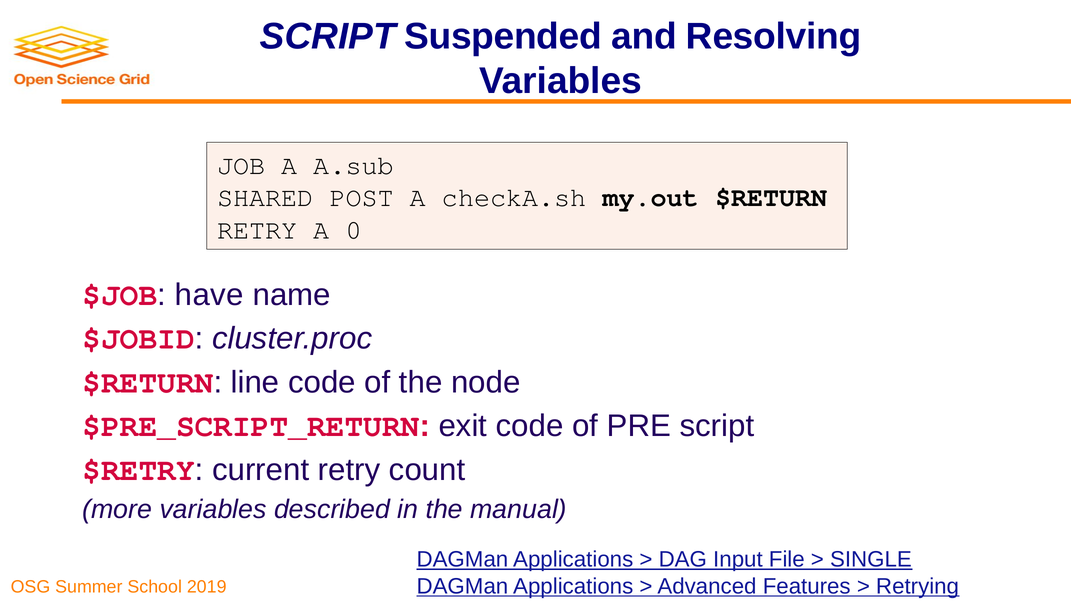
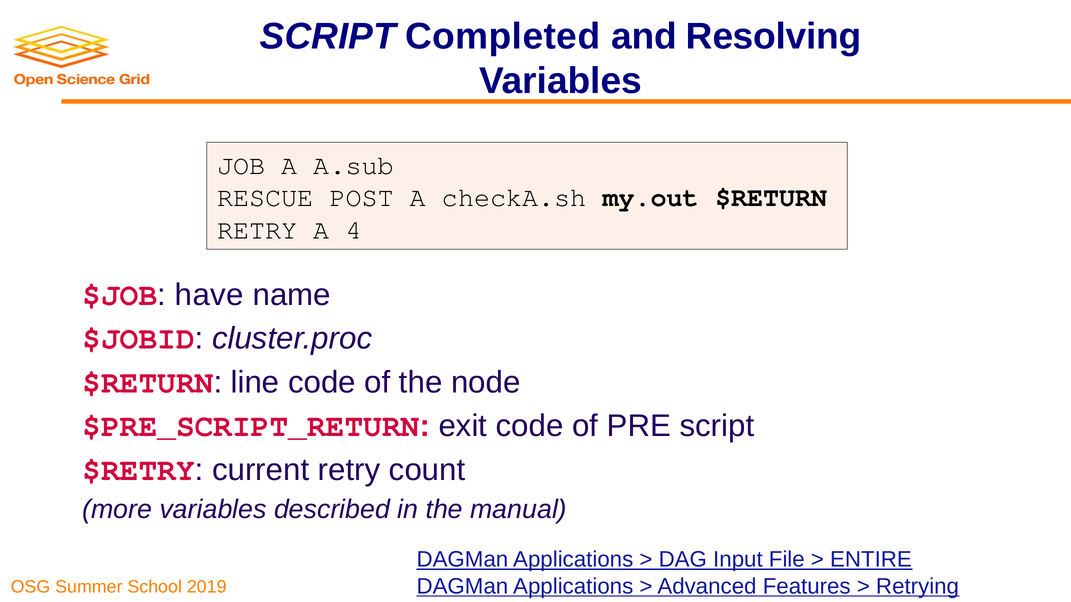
Suspended: Suspended -> Completed
SHARED: SHARED -> RESCUE
0: 0 -> 4
SINGLE: SINGLE -> ENTIRE
